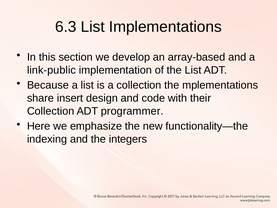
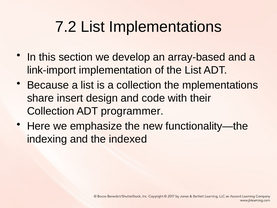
6.3: 6.3 -> 7.2
link-public: link-public -> link-import
integers: integers -> indexed
